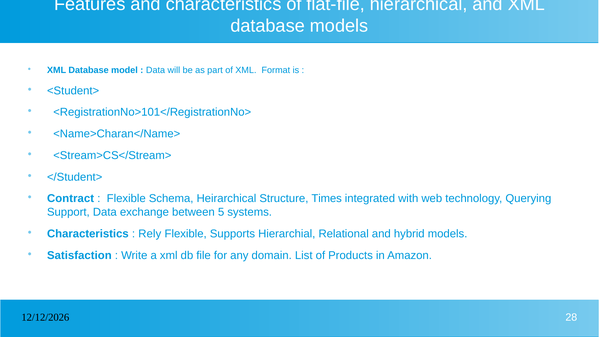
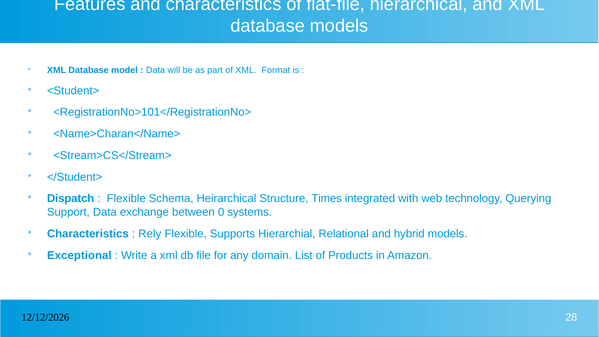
Contract: Contract -> Dispatch
5: 5 -> 0
Satisfaction: Satisfaction -> Exceptional
